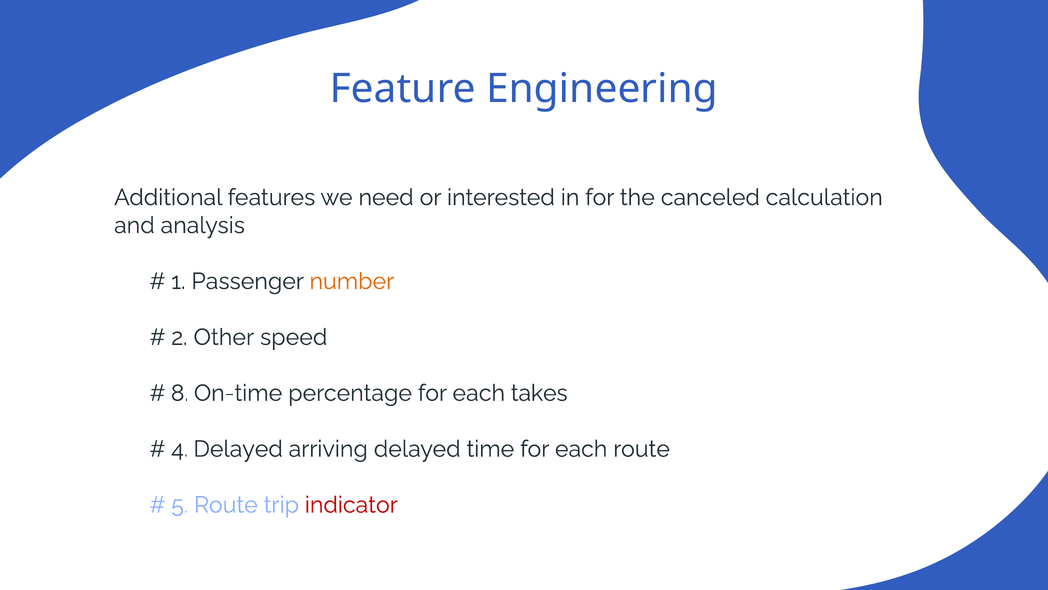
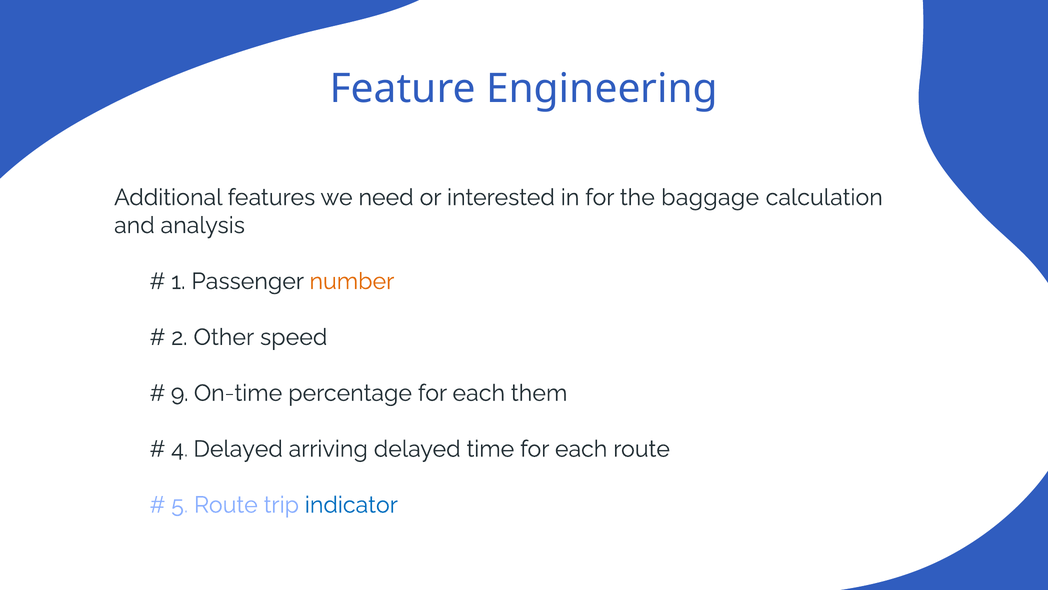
canceled: canceled -> baggage
8: 8 -> 9
takes: takes -> them
indicator colour: red -> blue
